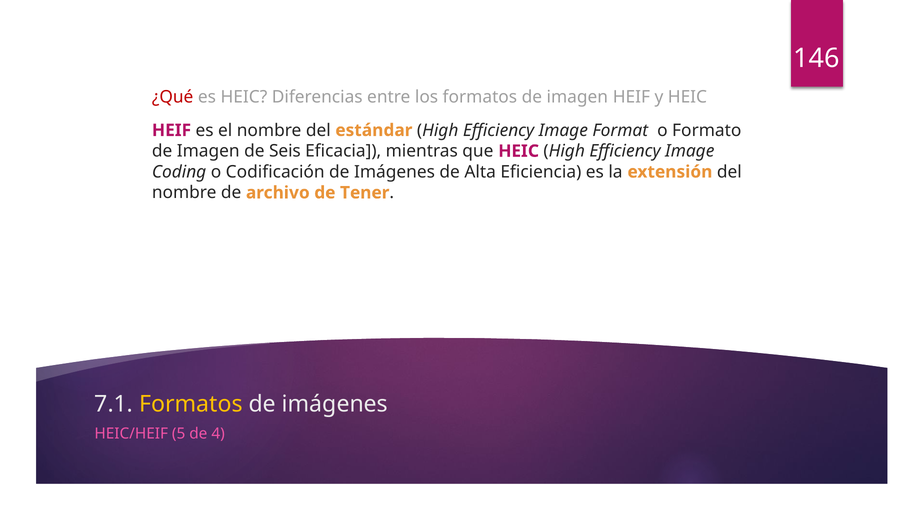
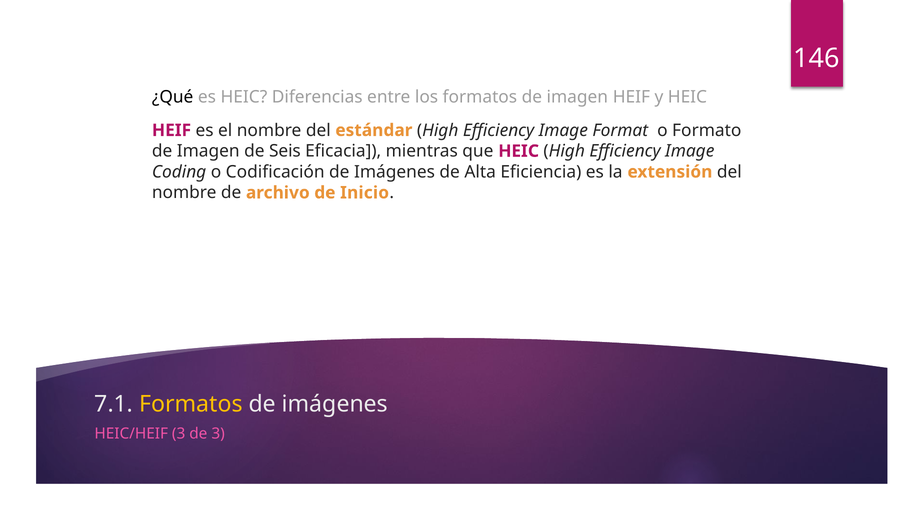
¿Qué colour: red -> black
Tener: Tener -> Inicio
HEIC/HEIF 5: 5 -> 3
de 4: 4 -> 3
